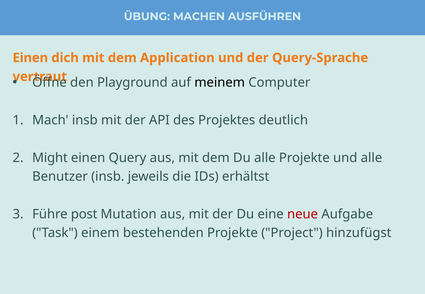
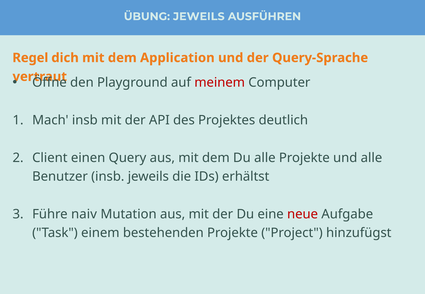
ÜBUNG MACHEN: MACHEN -> JEWEILS
Einen at (30, 58): Einen -> Regel
meinem colour: black -> red
Might: Might -> Client
post: post -> naiv
